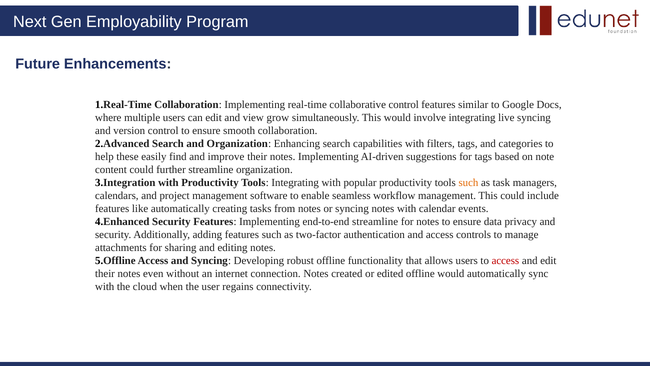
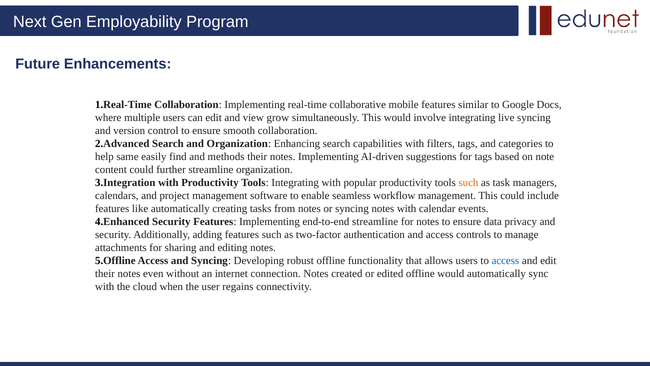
collaborative control: control -> mobile
these: these -> same
improve: improve -> methods
access at (505, 260) colour: red -> blue
